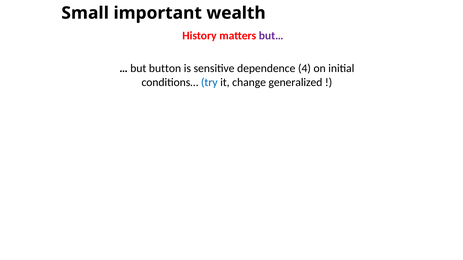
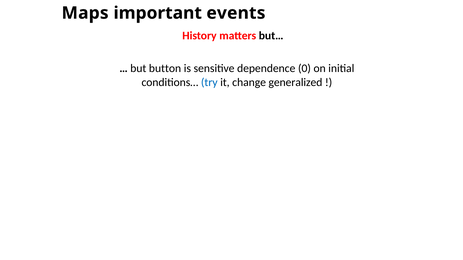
Small: Small -> Maps
wealth: wealth -> events
but… colour: purple -> black
4: 4 -> 0
